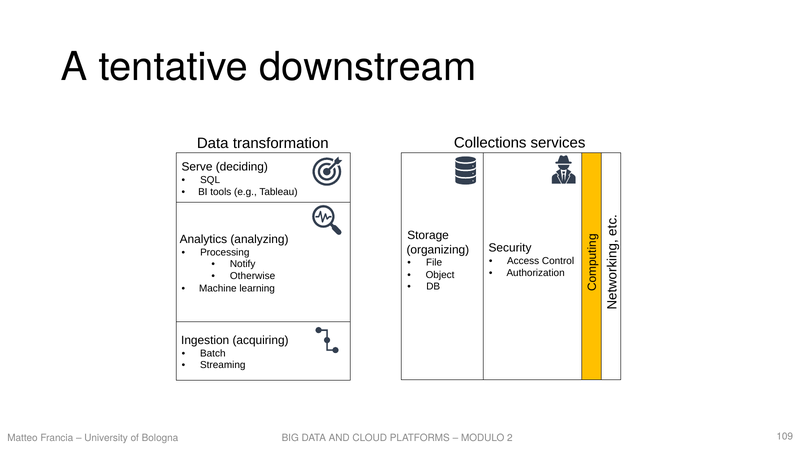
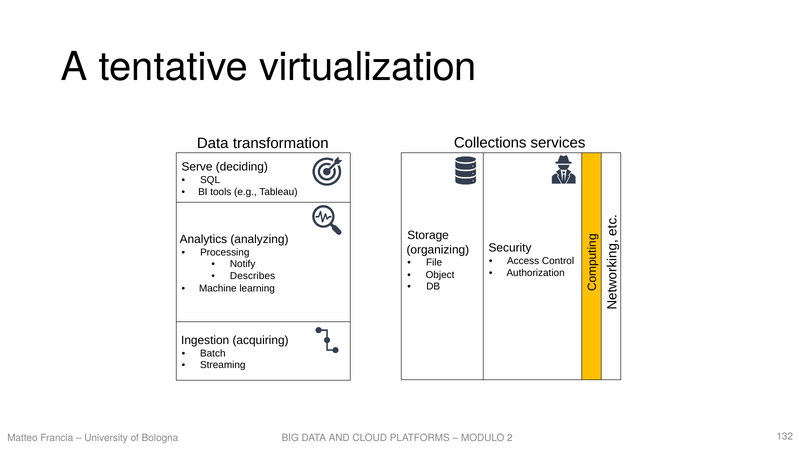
downstream: downstream -> virtualization
Otherwise: Otherwise -> Describes
109: 109 -> 132
